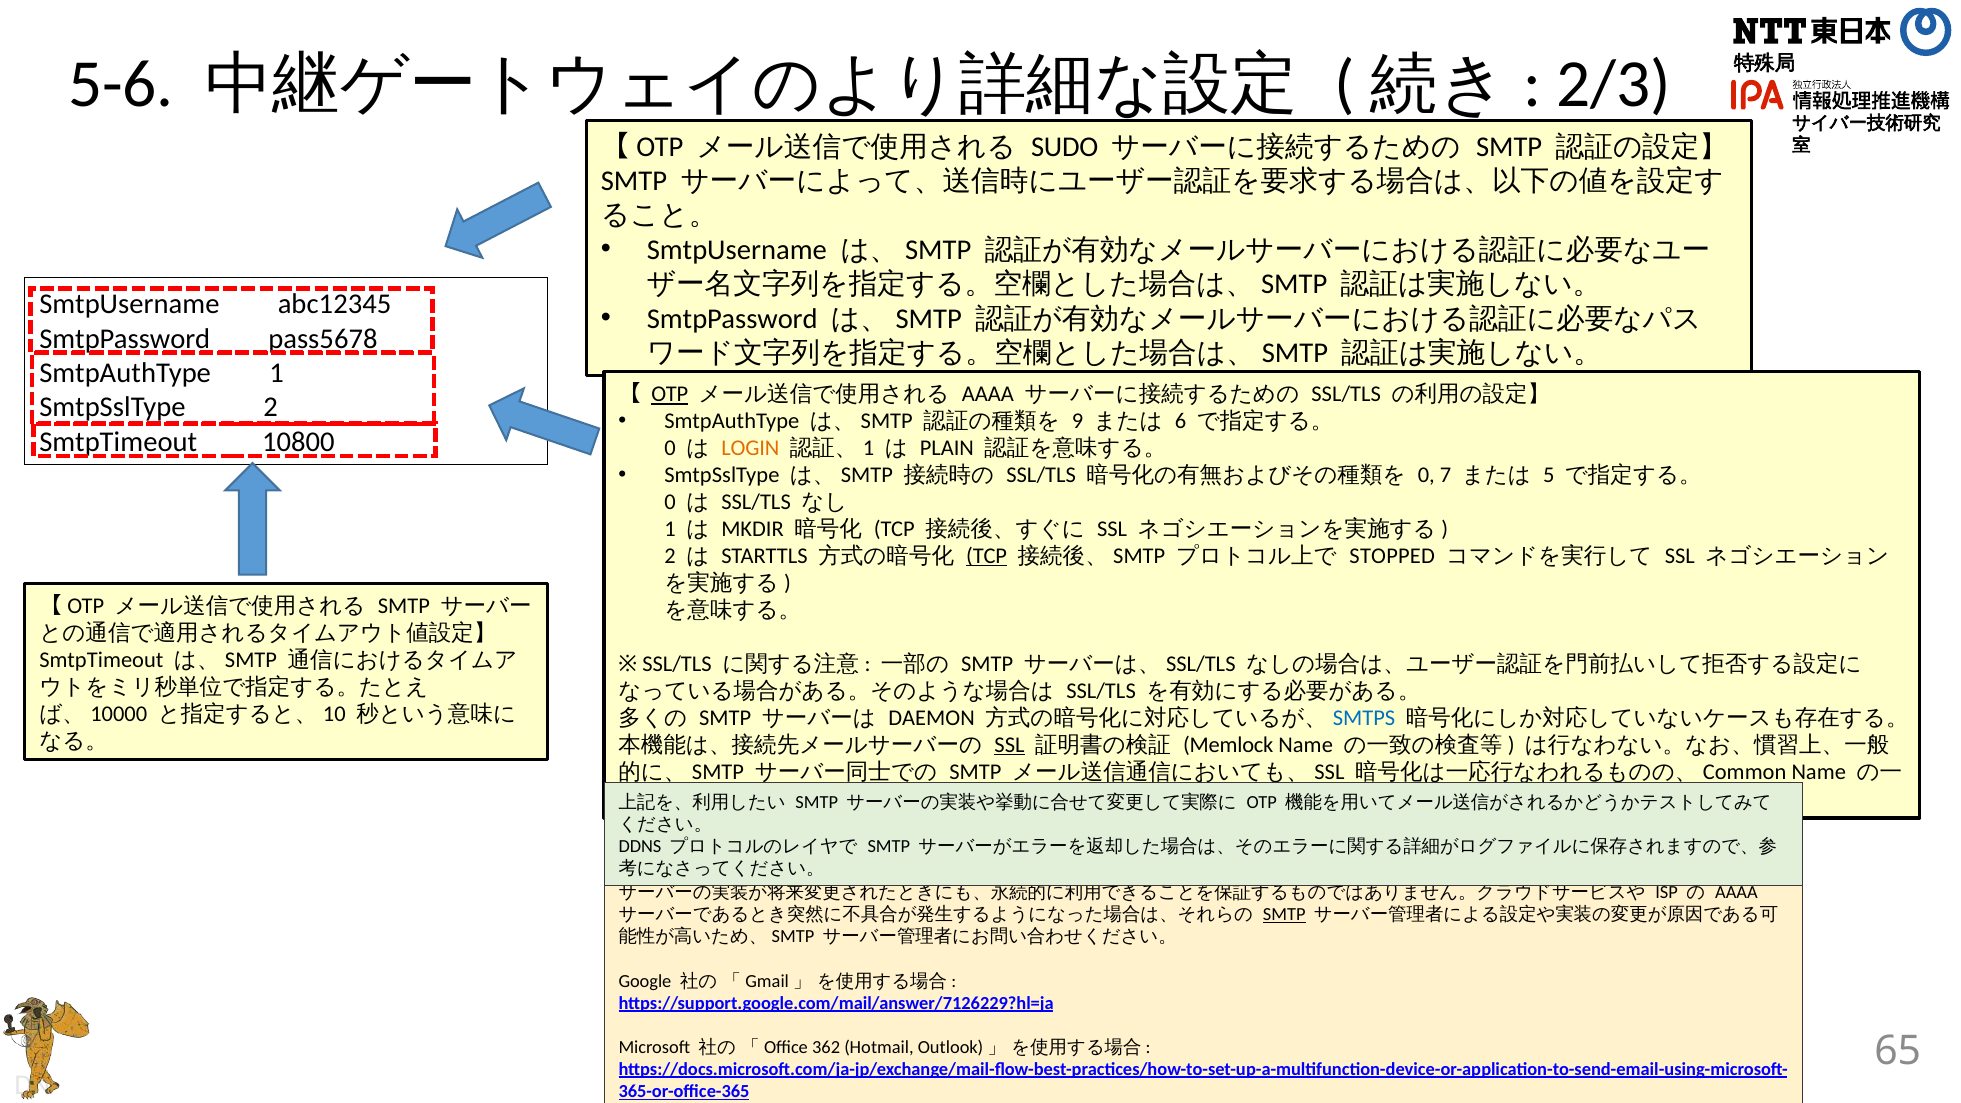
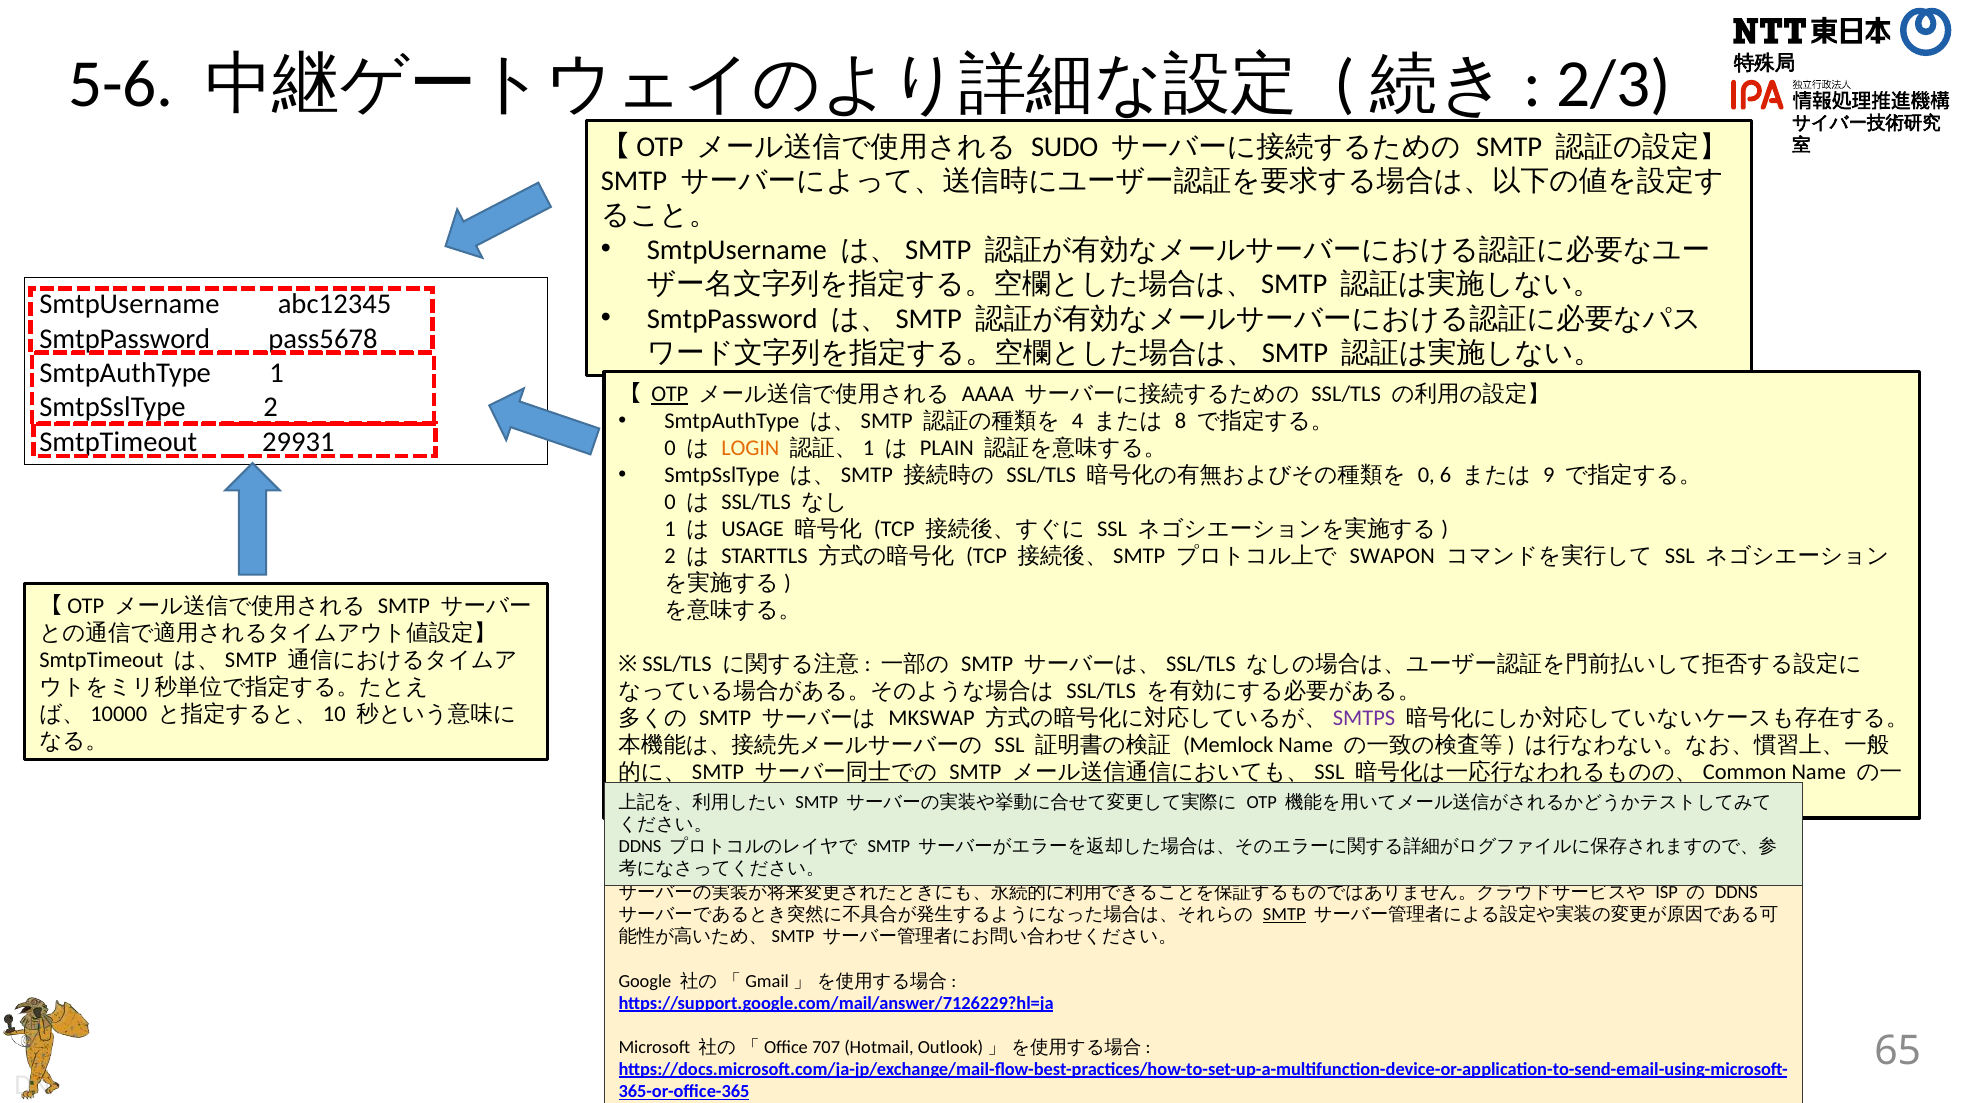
9: 9 -> 4
6: 6 -> 8
10800: 10800 -> 29931
7: 7 -> 6
5: 5 -> 9
MKDIR: MKDIR -> USAGE
TCP at (987, 556) underline: present -> none
STOPPED: STOPPED -> SWAPON
DAEMON: DAEMON -> MKSWAP
SMTPS colour: blue -> purple
SSL at (1010, 745) underline: present -> none
AAAA at (1736, 893): AAAA -> DDNS
362: 362 -> 707
